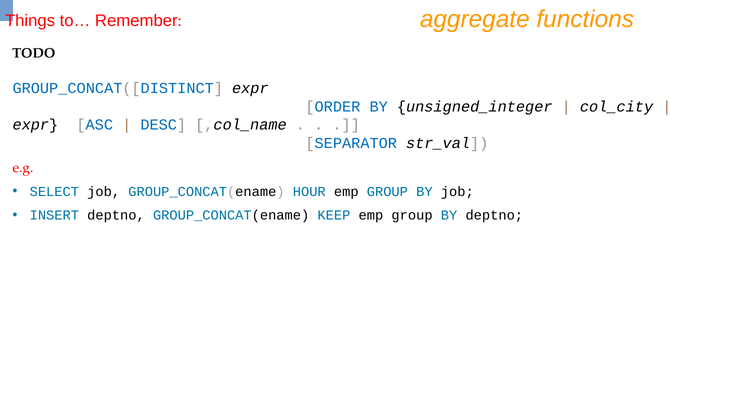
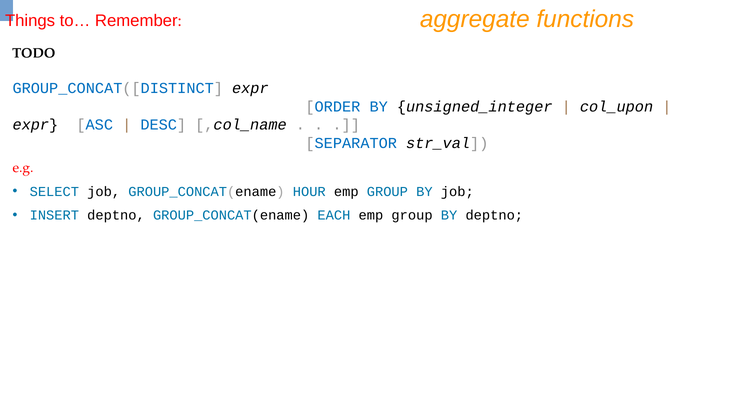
col_city: col_city -> col_upon
KEEP: KEEP -> EACH
